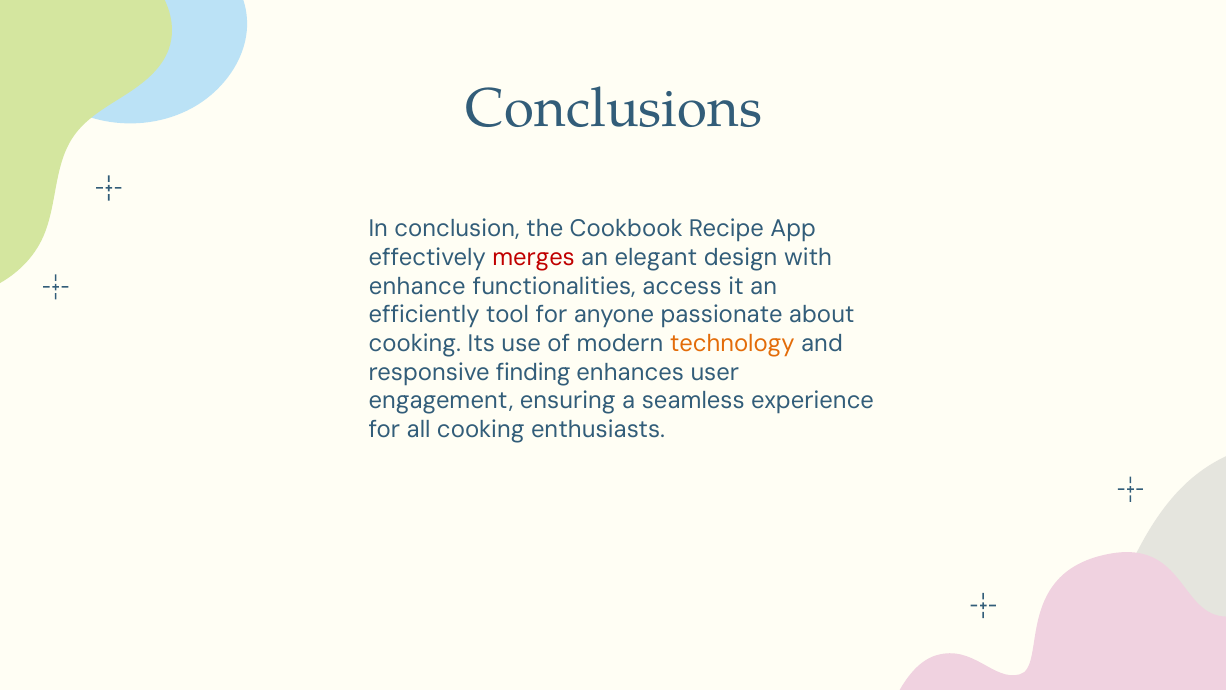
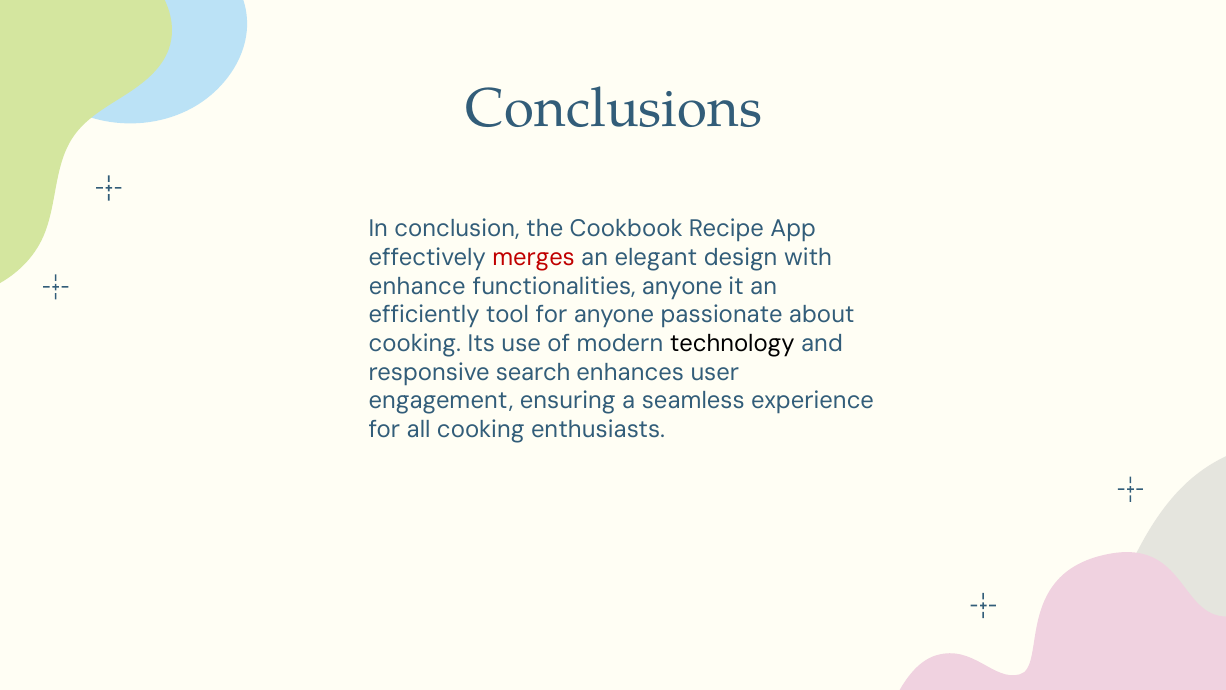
functionalities access: access -> anyone
technology colour: orange -> black
finding: finding -> search
